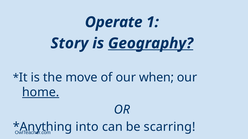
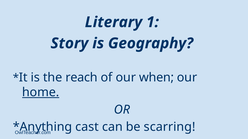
Operate: Operate -> Literary
Geography underline: present -> none
move: move -> reach
into: into -> cast
